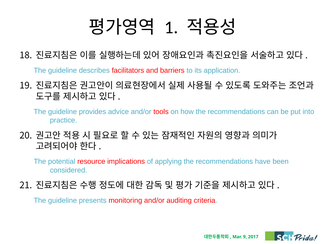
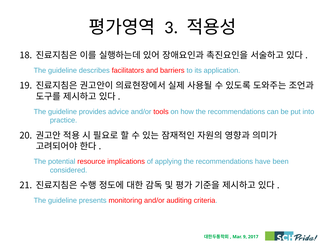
1: 1 -> 3
